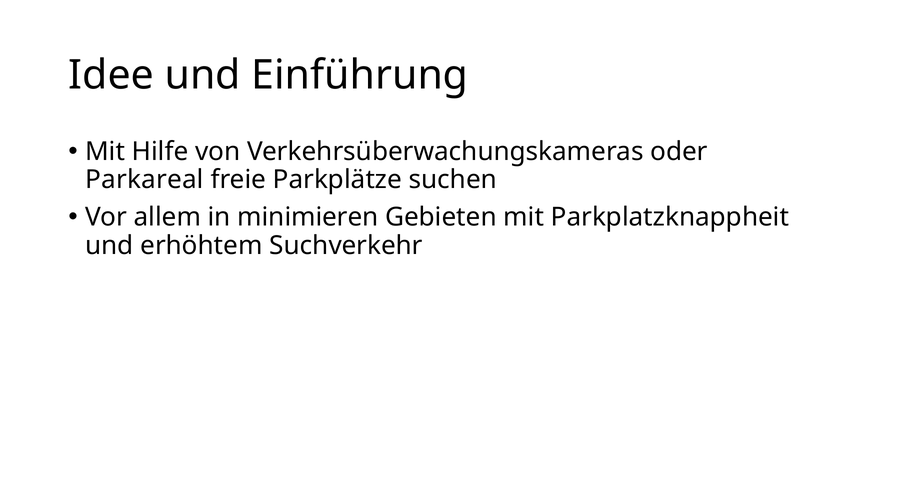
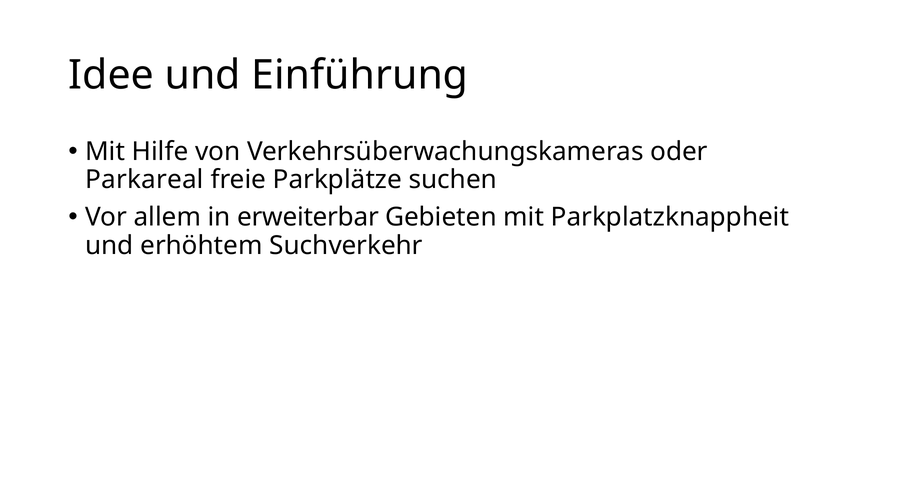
minimieren: minimieren -> erweiterbar
